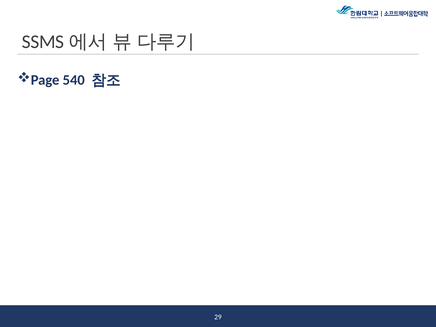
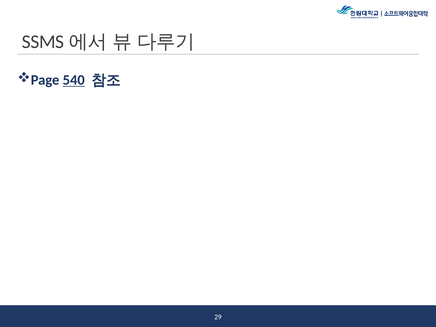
540 underline: none -> present
